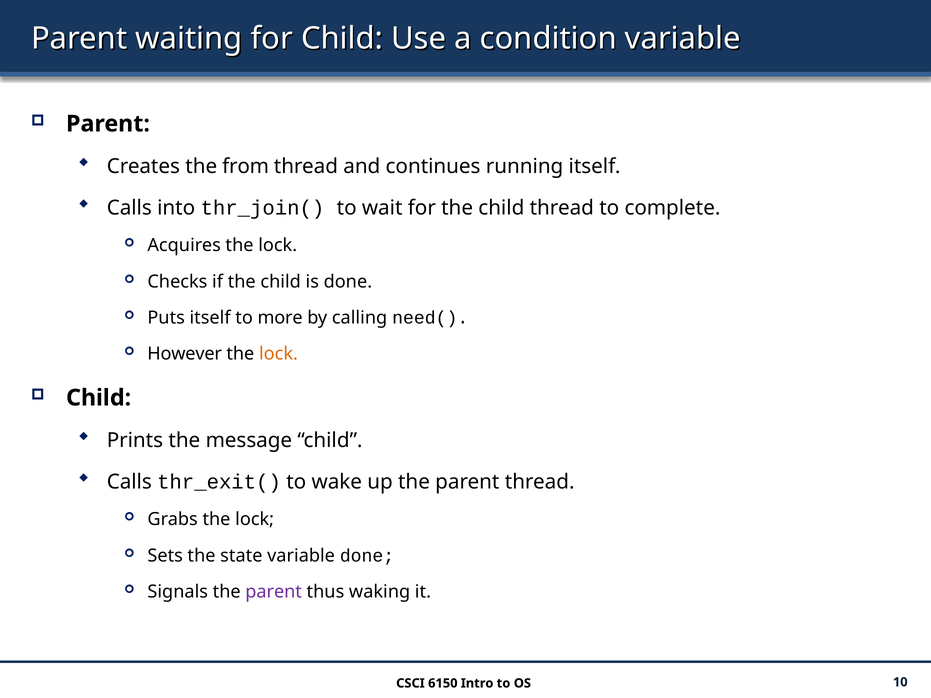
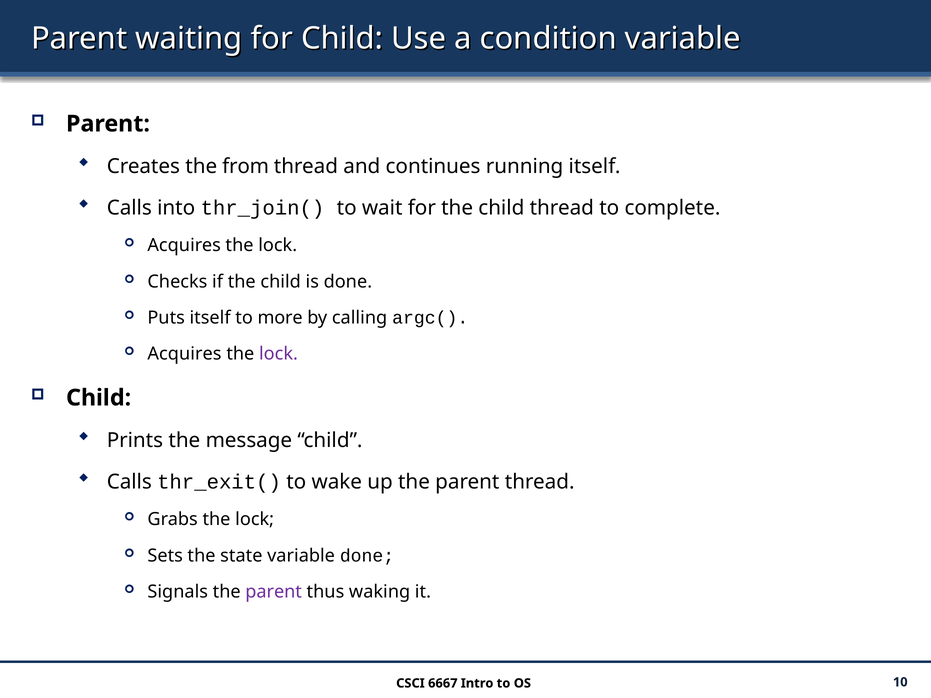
need(: need( -> argc(
However at (185, 354): However -> Acquires
lock at (278, 354) colour: orange -> purple
6150: 6150 -> 6667
